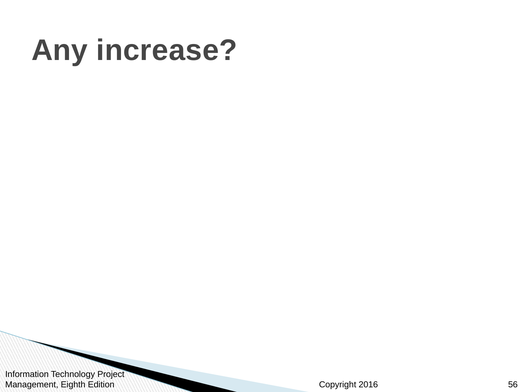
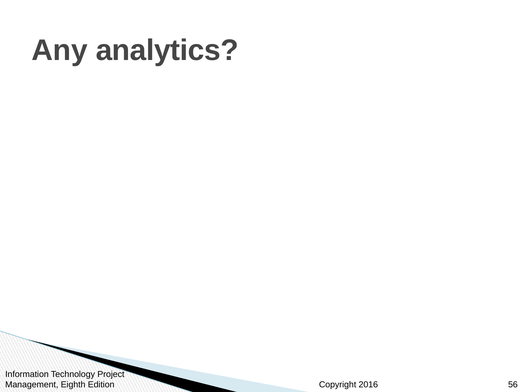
increase: increase -> analytics
